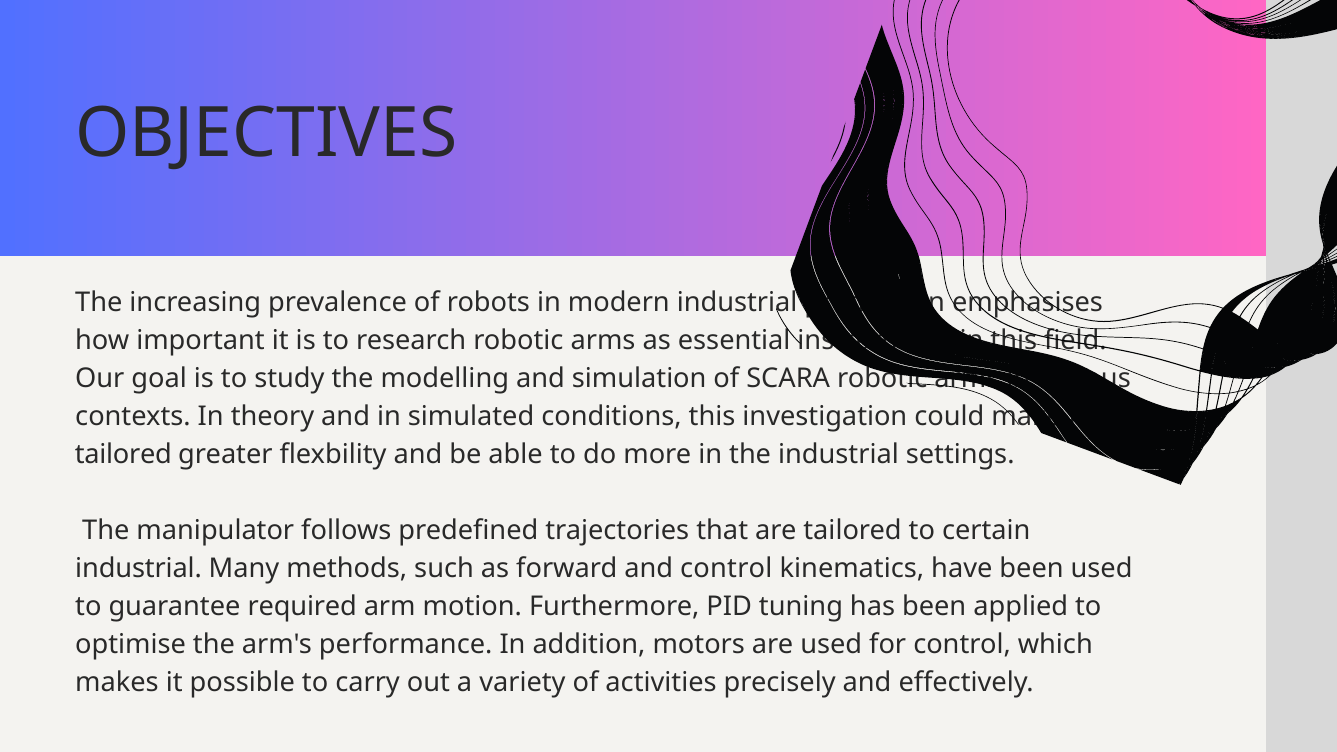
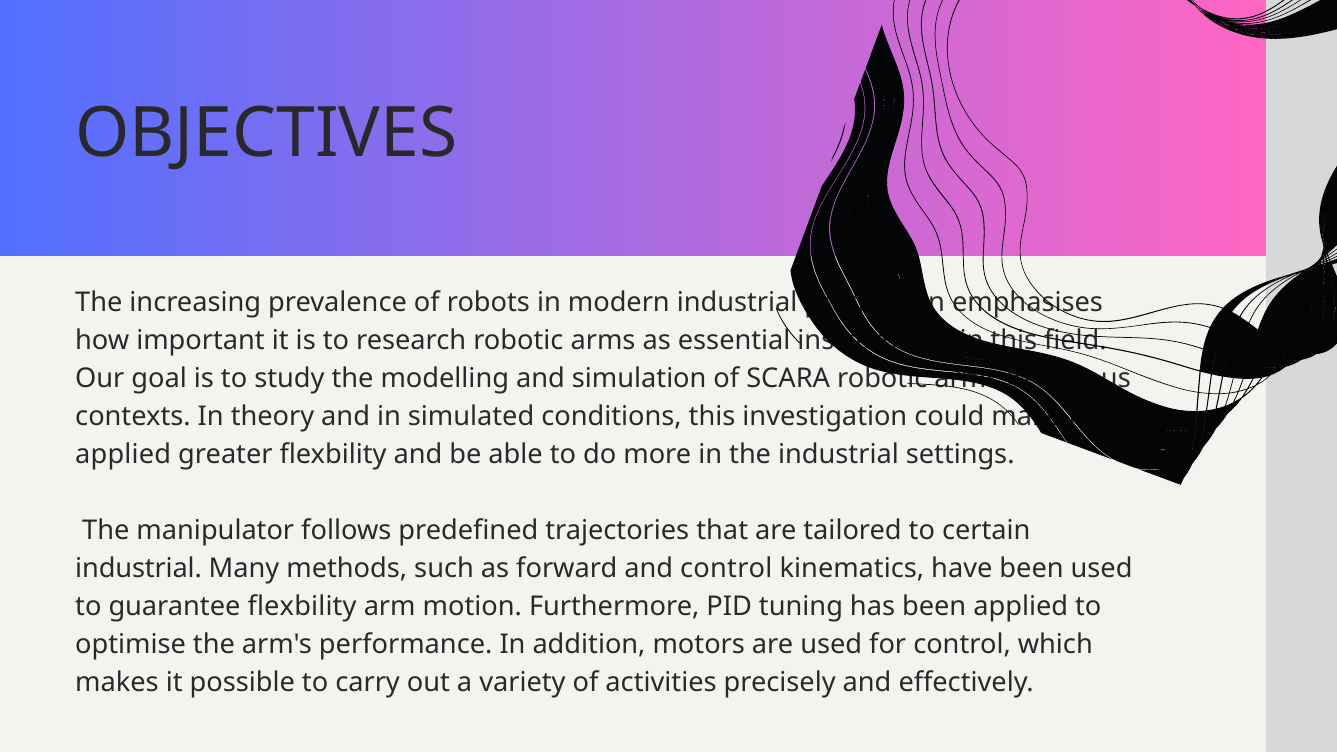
tailored at (123, 455): tailored -> applied
guarantee required: required -> flexbility
